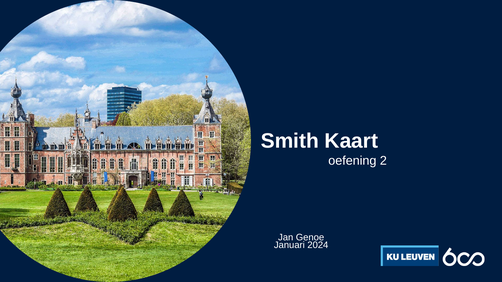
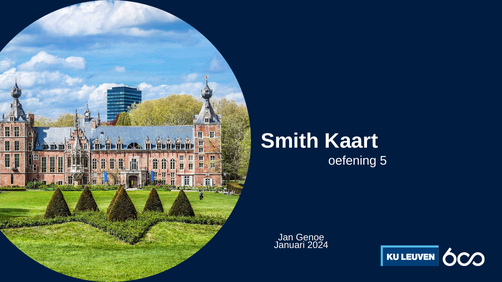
2: 2 -> 5
